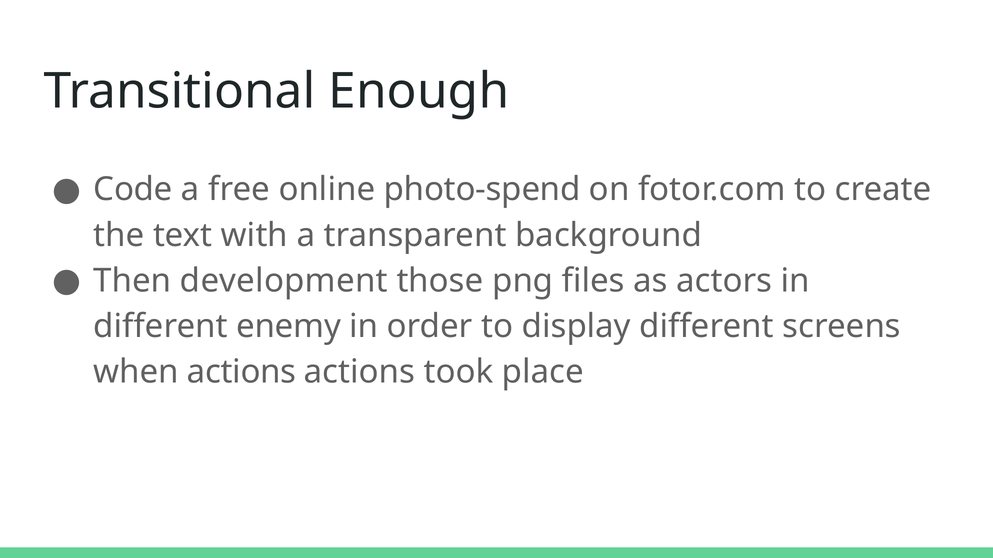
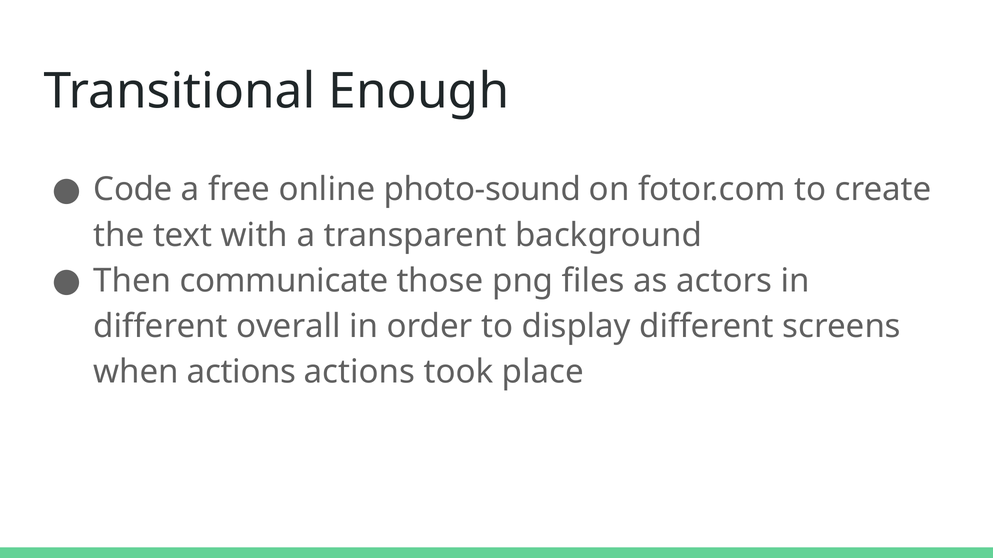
photo-spend: photo-spend -> photo-sound
development: development -> communicate
enemy: enemy -> overall
